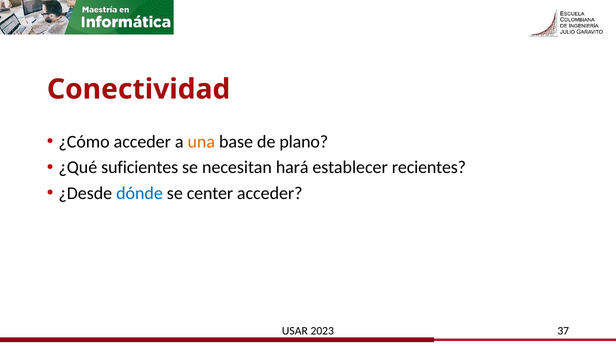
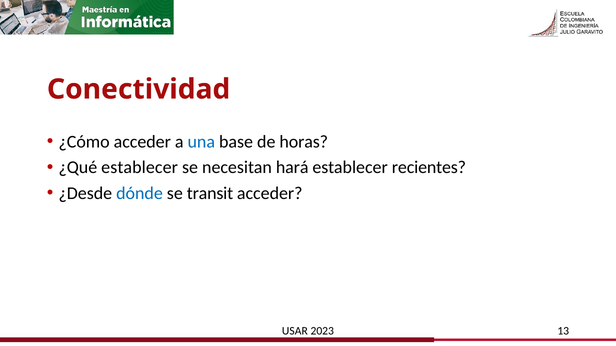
una colour: orange -> blue
plano: plano -> horas
¿Qué suficientes: suficientes -> establecer
center: center -> transit
37: 37 -> 13
